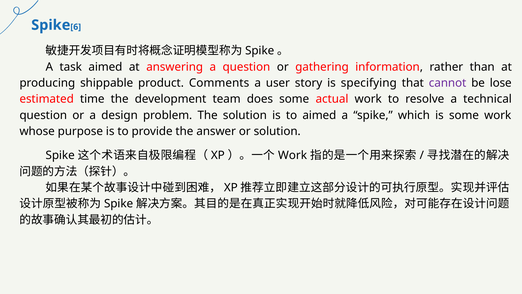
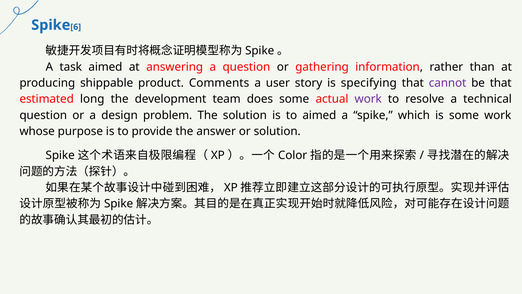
be lose: lose -> that
time: time -> long
work at (368, 99) colour: black -> purple
Work at (293, 155): Work -> Color
